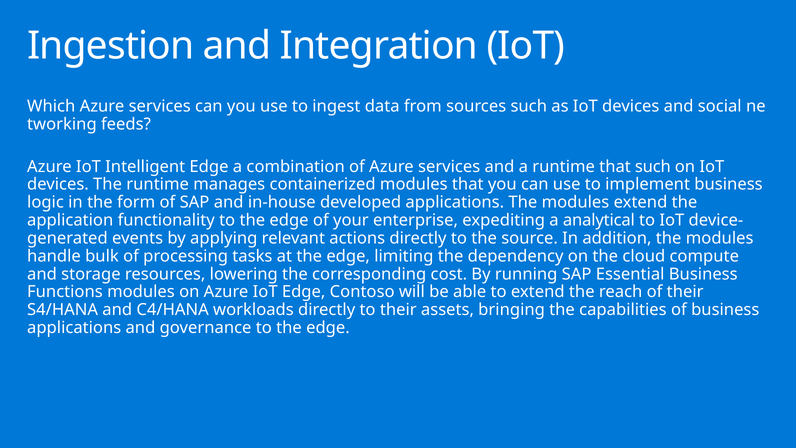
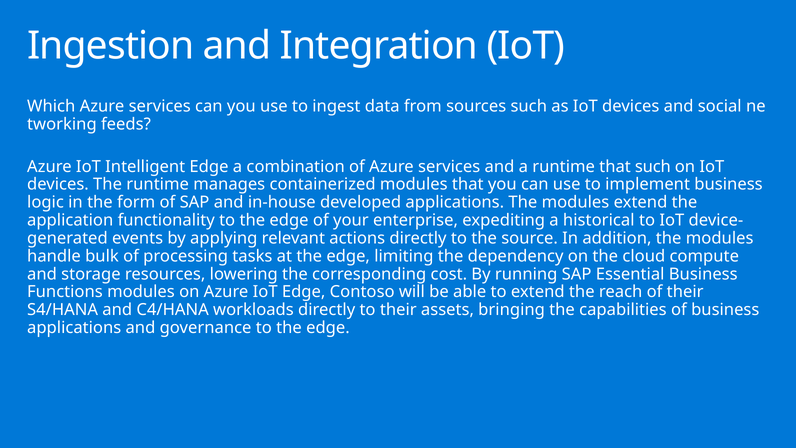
analytical: analytical -> historical
